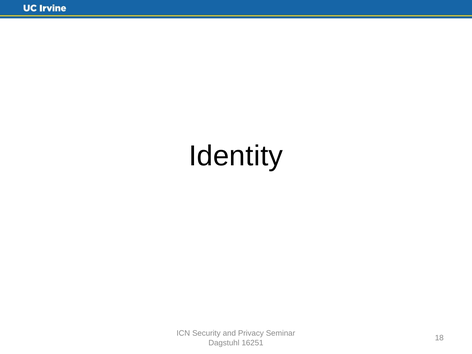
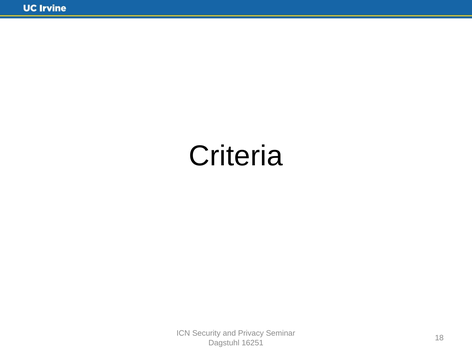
Identity: Identity -> Criteria
